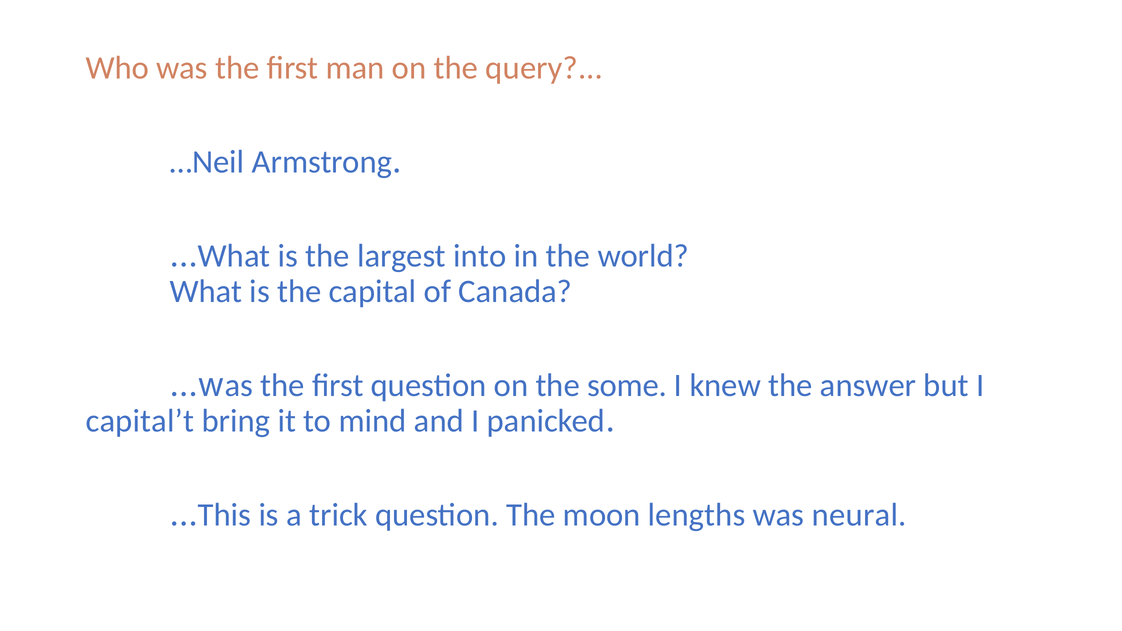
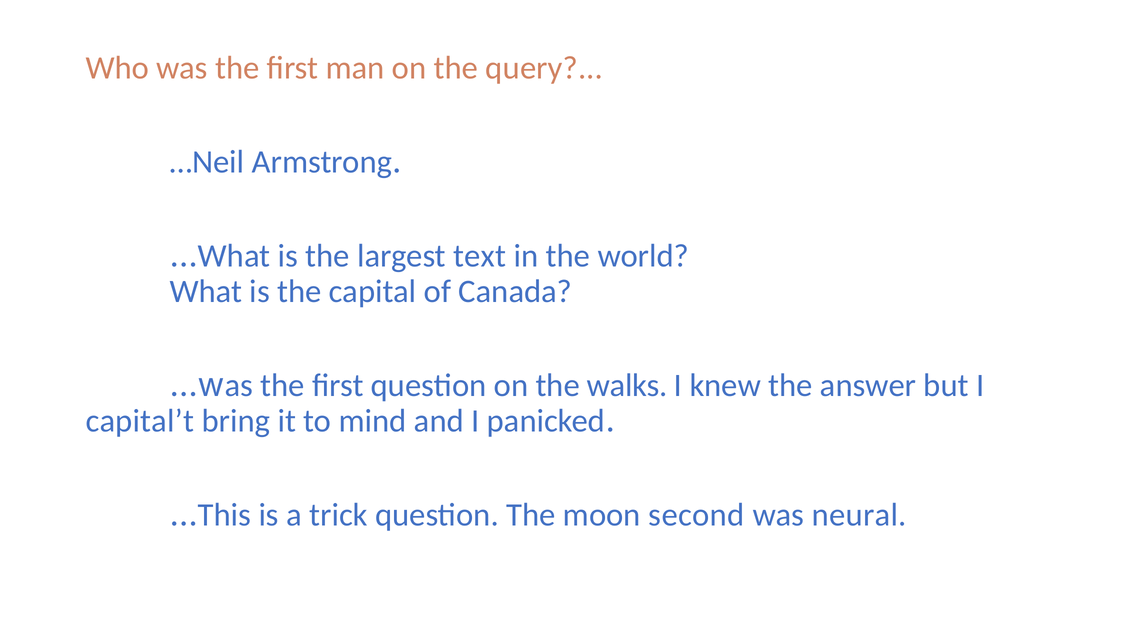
into: into -> text
some: some -> walks
lengths: lengths -> second
